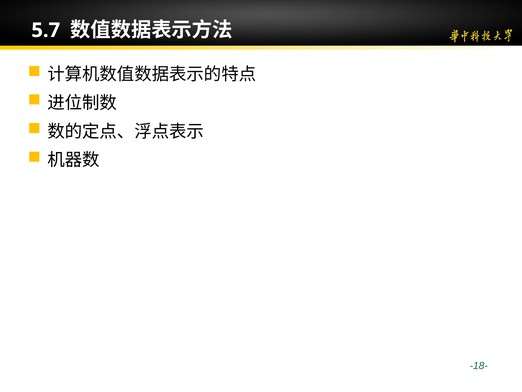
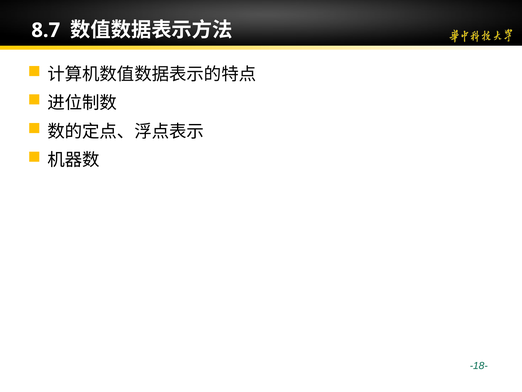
5.7: 5.7 -> 8.7
